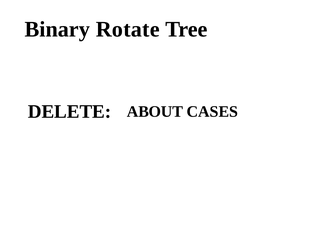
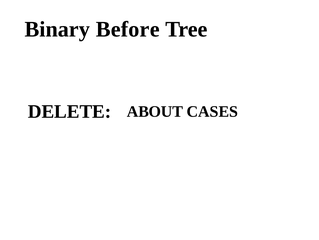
Rotate: Rotate -> Before
